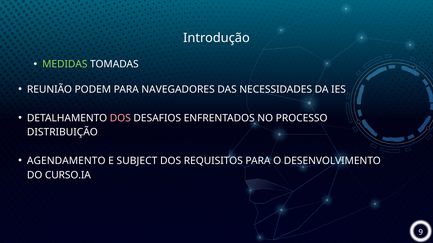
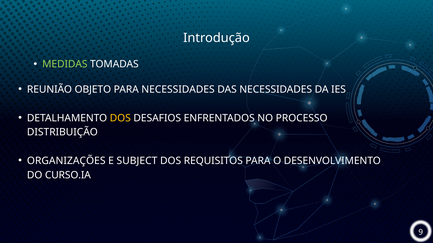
PODEM: PODEM -> OBJETO
PARA NAVEGADORES: NAVEGADORES -> NECESSIDADES
DOS at (120, 118) colour: pink -> yellow
AGENDAMENTO: AGENDAMENTO -> ORGANIZAÇÕES
